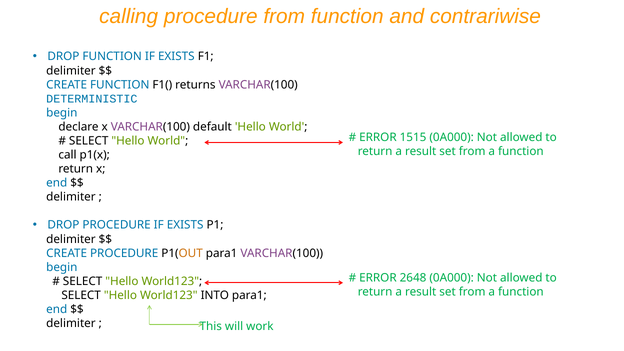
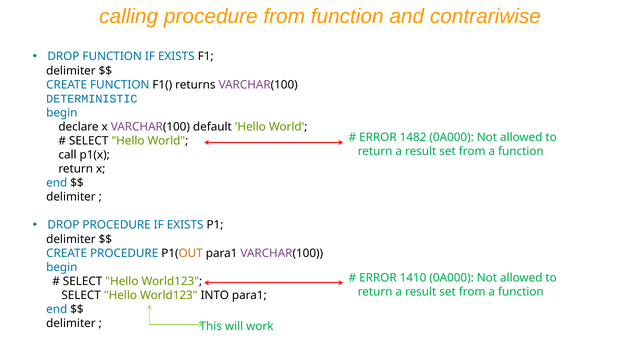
1515: 1515 -> 1482
2648: 2648 -> 1410
